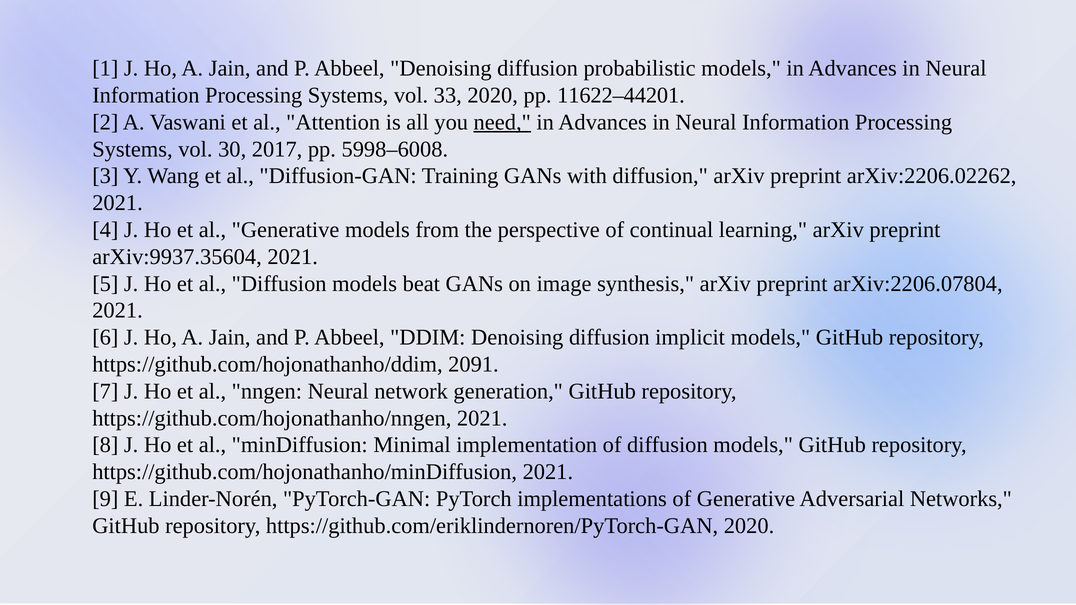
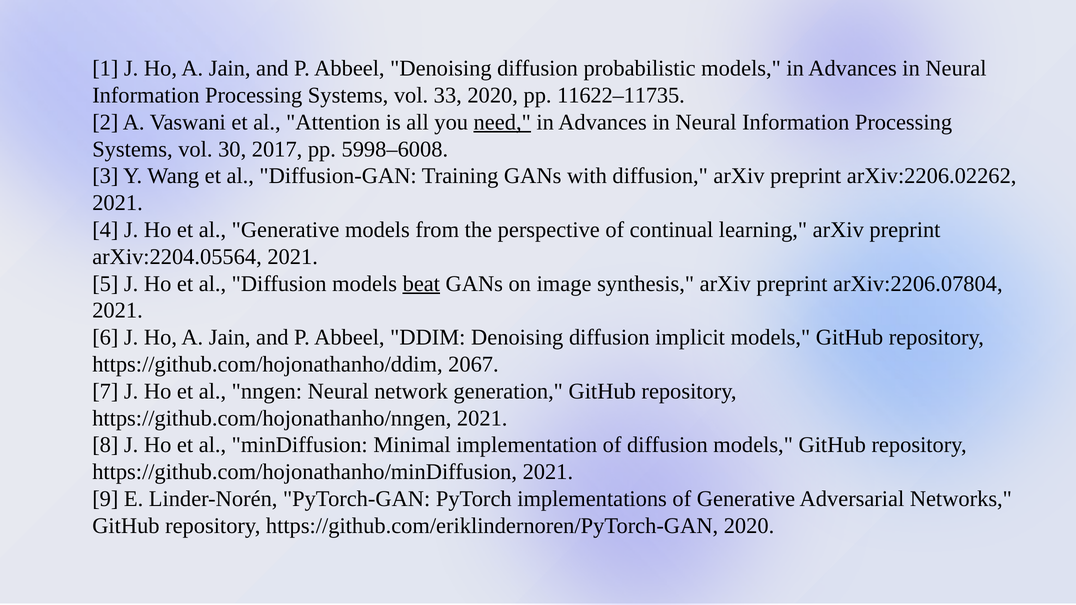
11622–44201: 11622–44201 -> 11622–11735
arXiv:9937.35604: arXiv:9937.35604 -> arXiv:2204.05564
beat underline: none -> present
2091: 2091 -> 2067
